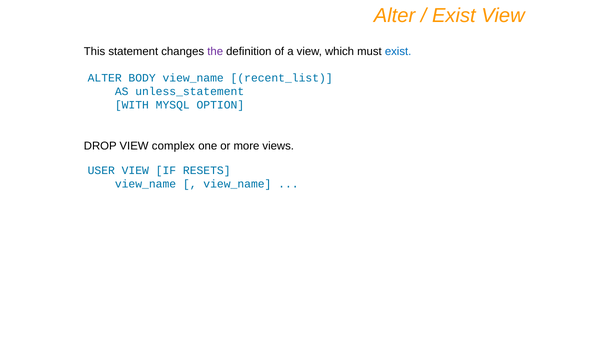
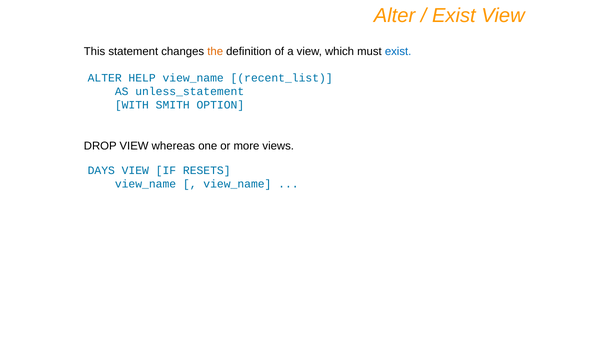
the colour: purple -> orange
BODY: BODY -> HELP
MYSQL: MYSQL -> SMITH
complex: complex -> whereas
USER: USER -> DAYS
